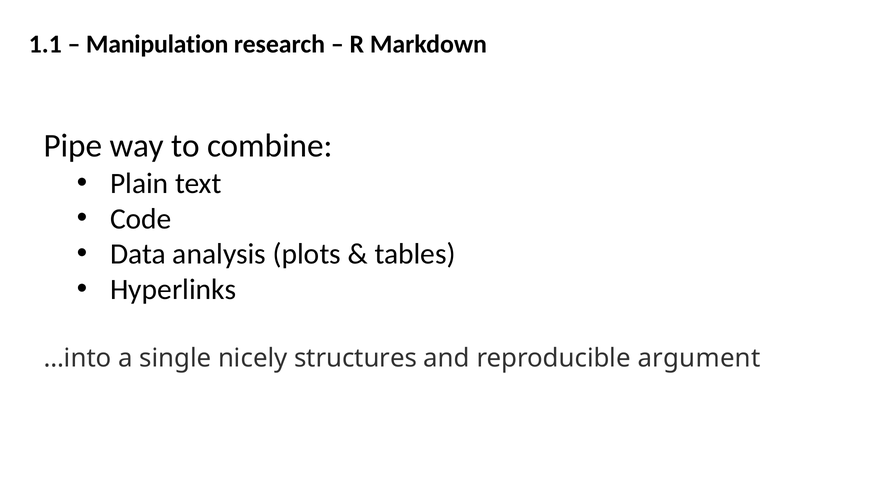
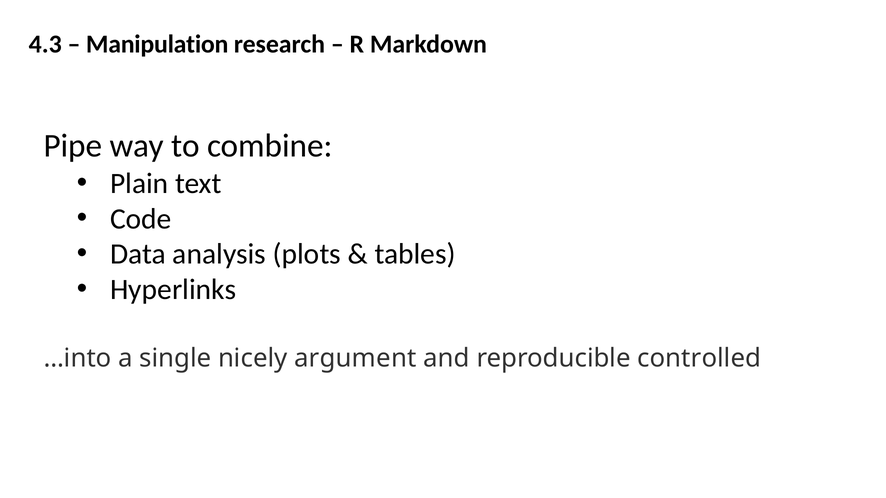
1.1: 1.1 -> 4.3
structures: structures -> argument
argument: argument -> controlled
